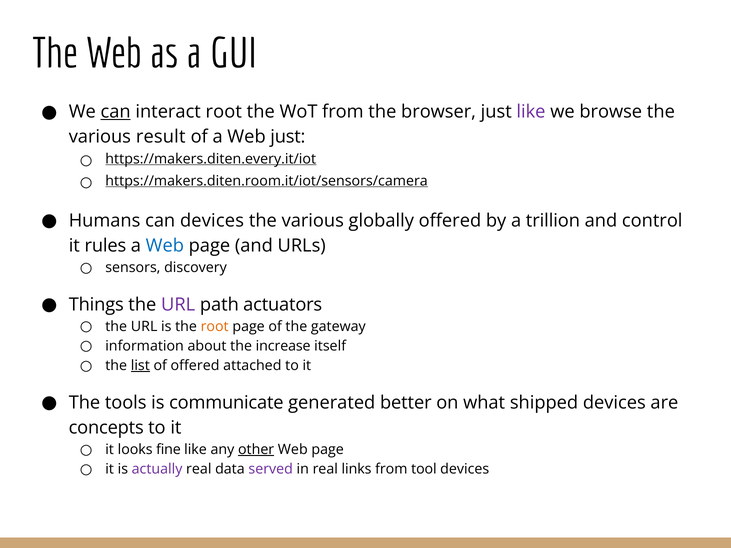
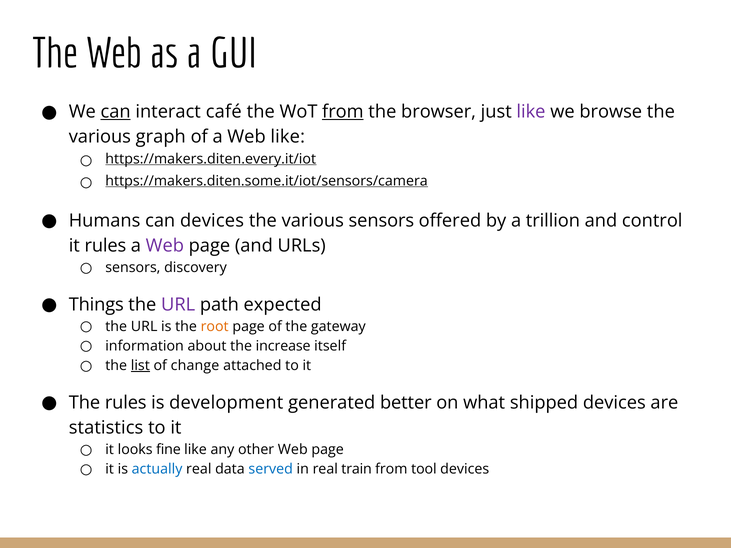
interact root: root -> café
from at (343, 112) underline: none -> present
result: result -> graph
Web just: just -> like
https://makers.diten.room.it/iot/sensors/camera: https://makers.diten.room.it/iot/sensors/camera -> https://makers.diten.some.it/iot/sensors/camera
various globally: globally -> sensors
Web at (165, 246) colour: blue -> purple
actuators: actuators -> expected
of offered: offered -> change
The tools: tools -> rules
communicate: communicate -> development
concepts: concepts -> statistics
other underline: present -> none
actually colour: purple -> blue
served colour: purple -> blue
links: links -> train
